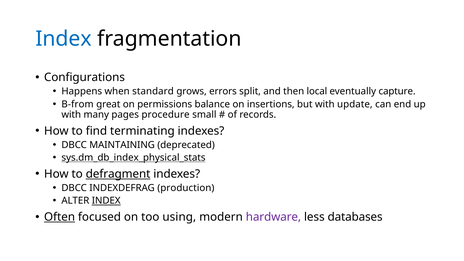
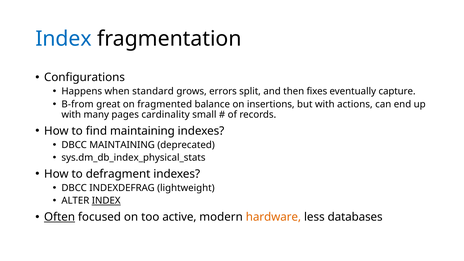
local: local -> fixes
permissions: permissions -> fragmented
update: update -> actions
procedure: procedure -> cardinality
find terminating: terminating -> maintaining
sys.dm_db_index_physical_stats underline: present -> none
defragment underline: present -> none
production: production -> lightweight
using: using -> active
hardware colour: purple -> orange
